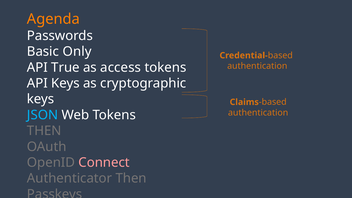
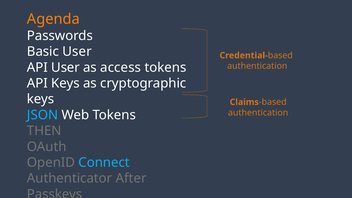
Basic Only: Only -> User
API True: True -> User
Connect colour: pink -> light blue
Authenticator Then: Then -> After
